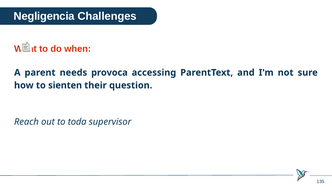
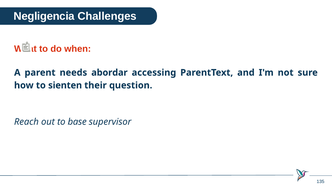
provoca: provoca -> abordar
toda: toda -> base
